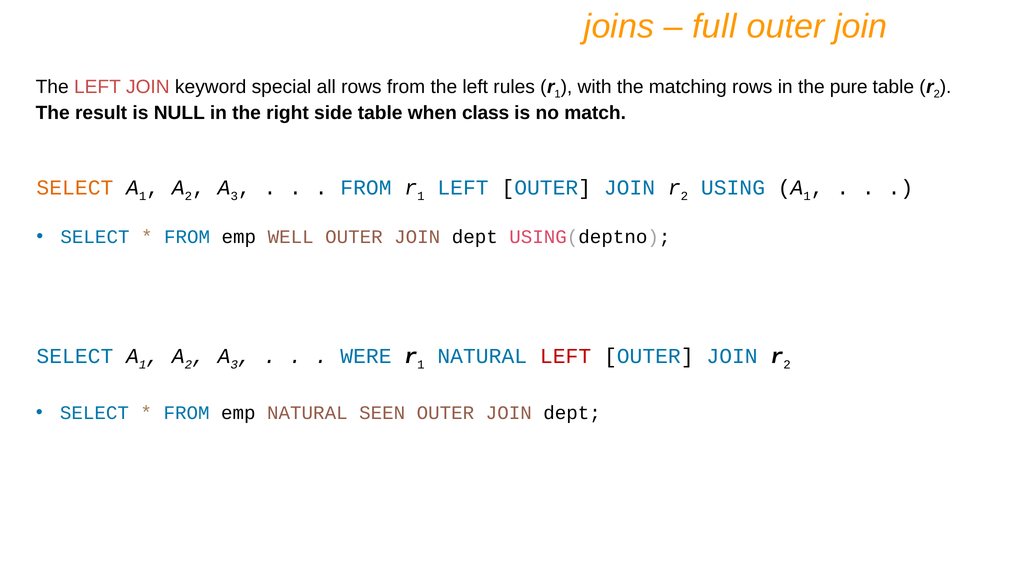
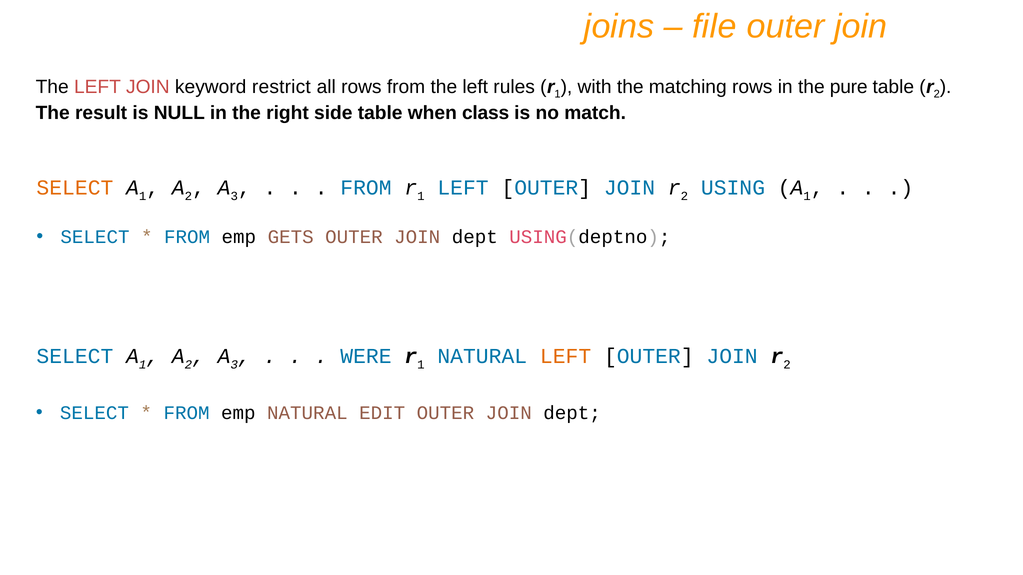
full: full -> file
special: special -> restrict
WELL: WELL -> GETS
LEFT at (566, 357) colour: red -> orange
SEEN: SEEN -> EDIT
